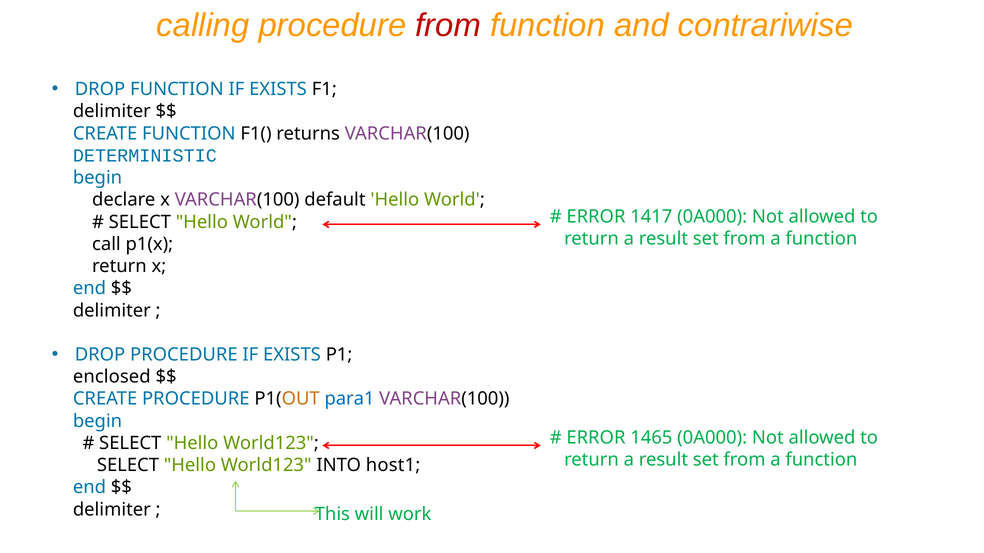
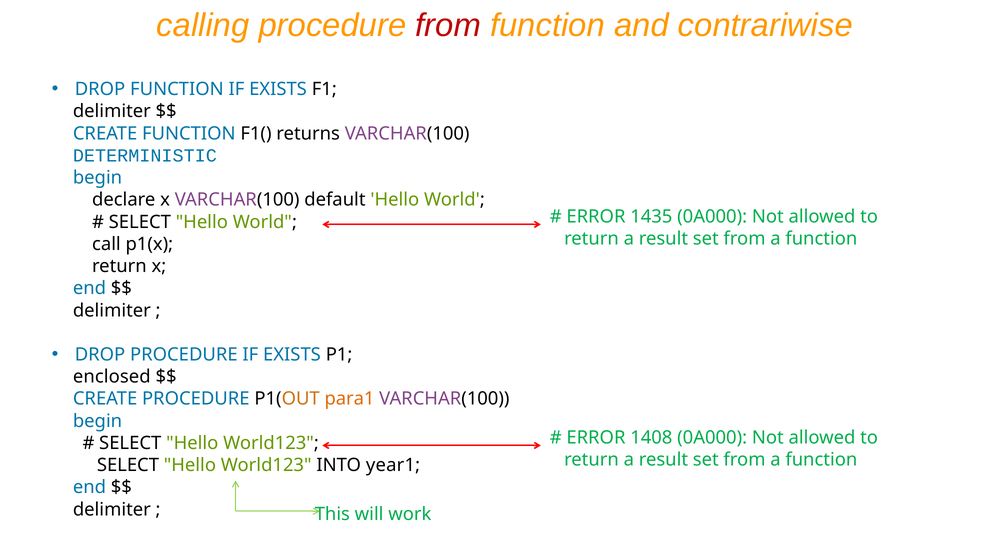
1417: 1417 -> 1435
para1 colour: blue -> orange
1465: 1465 -> 1408
host1: host1 -> year1
